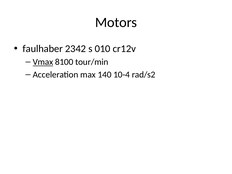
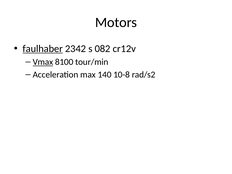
faulhaber underline: none -> present
010: 010 -> 082
10-4: 10-4 -> 10-8
